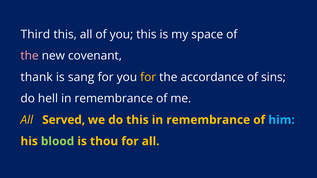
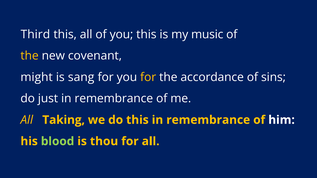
space: space -> music
the at (30, 56) colour: pink -> yellow
thank: thank -> might
hell: hell -> just
Served: Served -> Taking
him colour: light blue -> white
